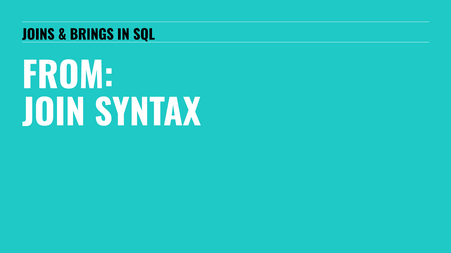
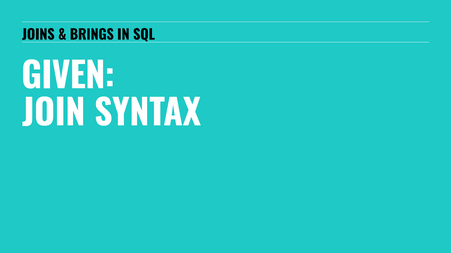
FROM: FROM -> GIVEN
